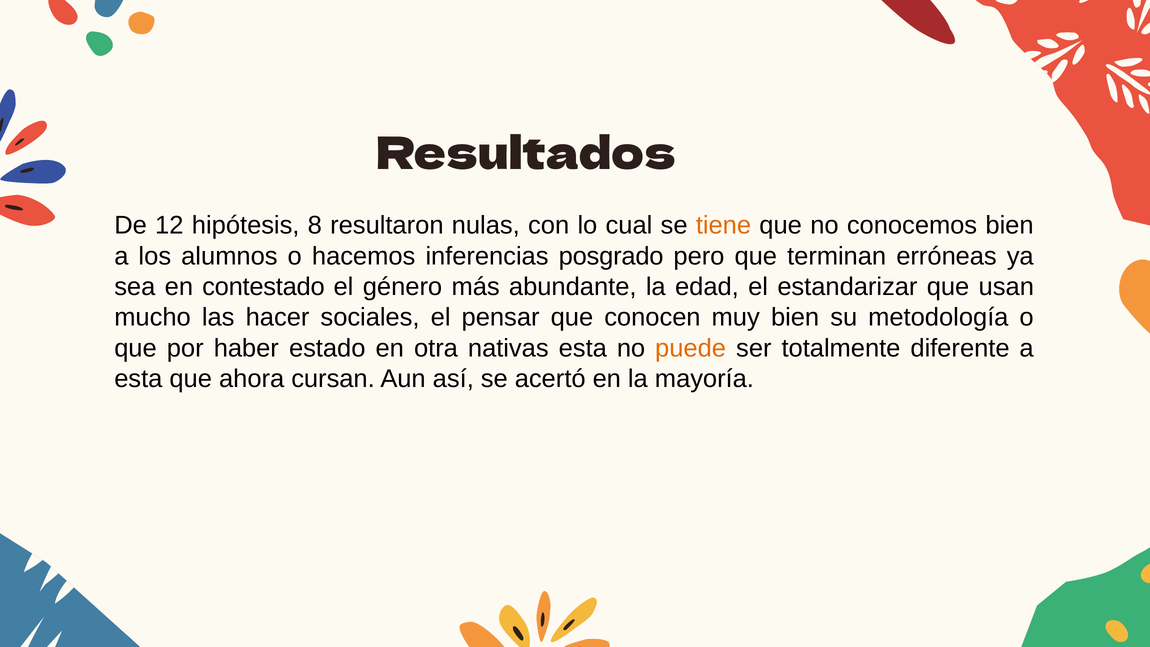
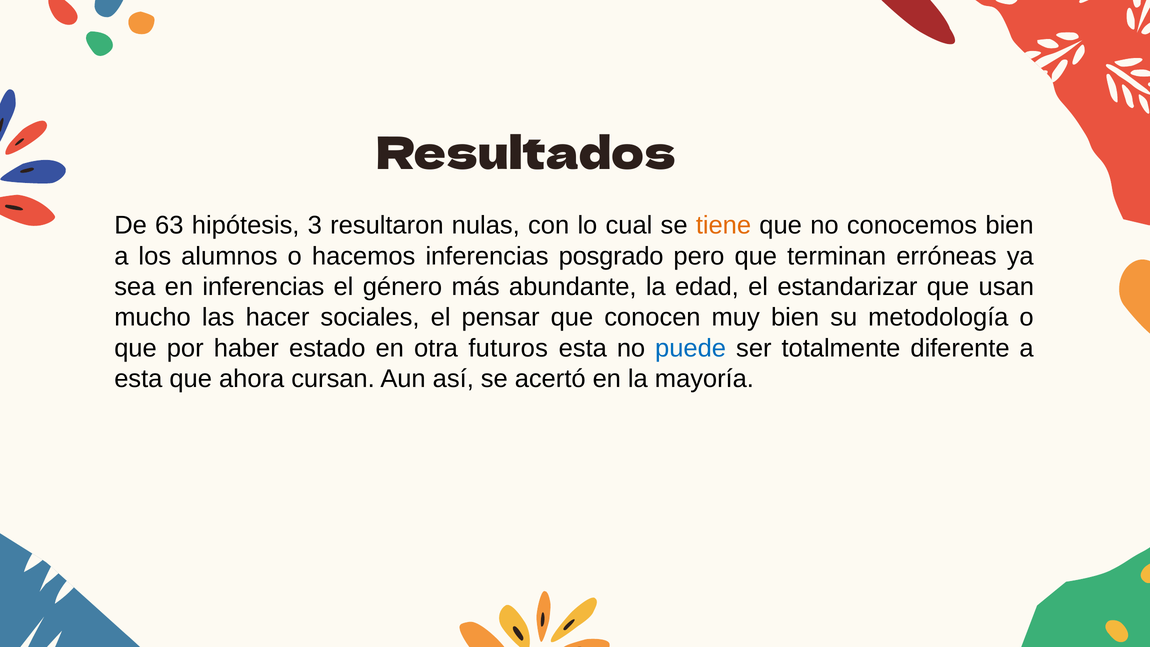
12: 12 -> 63
8: 8 -> 3
en contestado: contestado -> inferencias
nativas: nativas -> futuros
puede colour: orange -> blue
